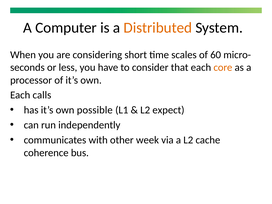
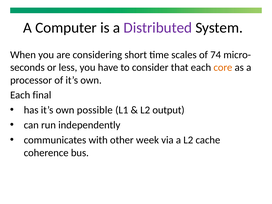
Distributed colour: orange -> purple
60: 60 -> 74
calls: calls -> final
expect: expect -> output
